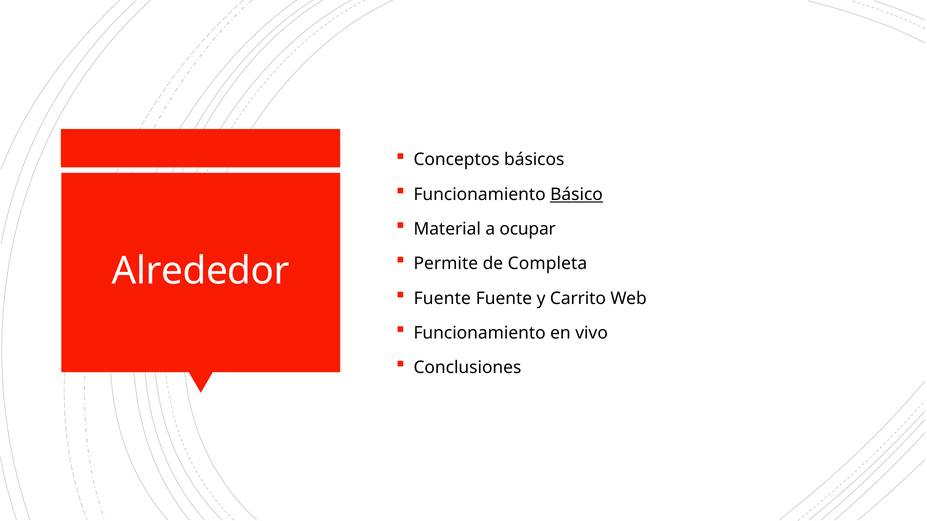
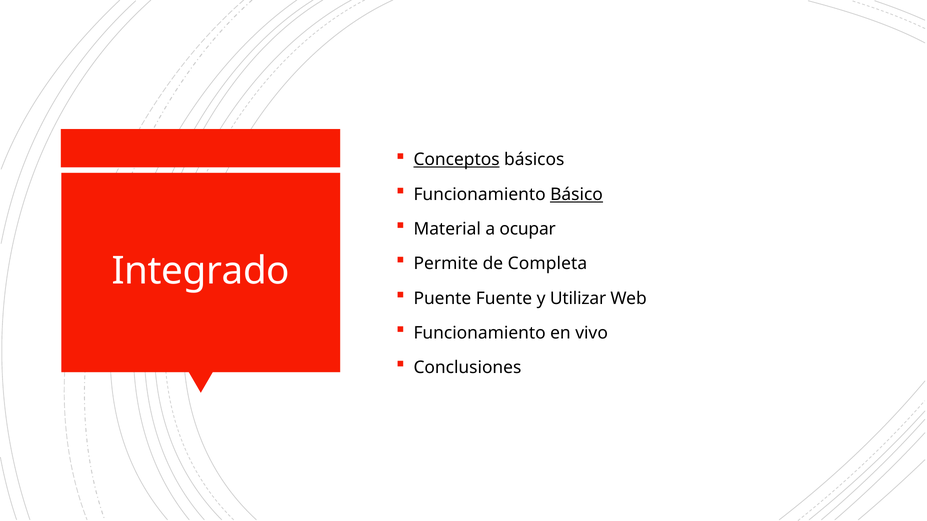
Conceptos underline: none -> present
Alrededor: Alrededor -> Integrado
Fuente at (442, 299): Fuente -> Puente
Carrito: Carrito -> Utilizar
